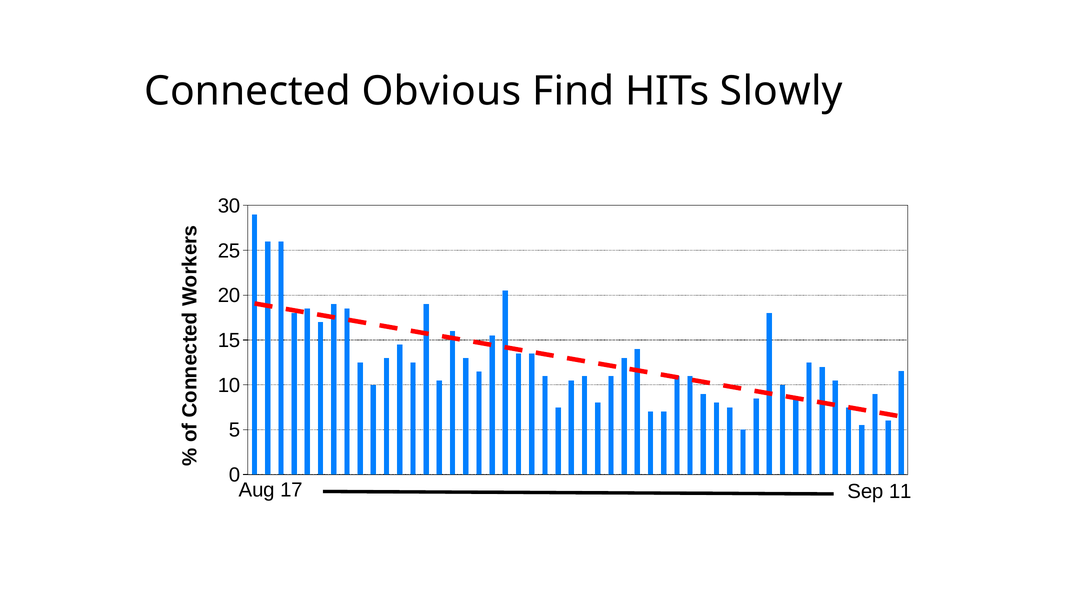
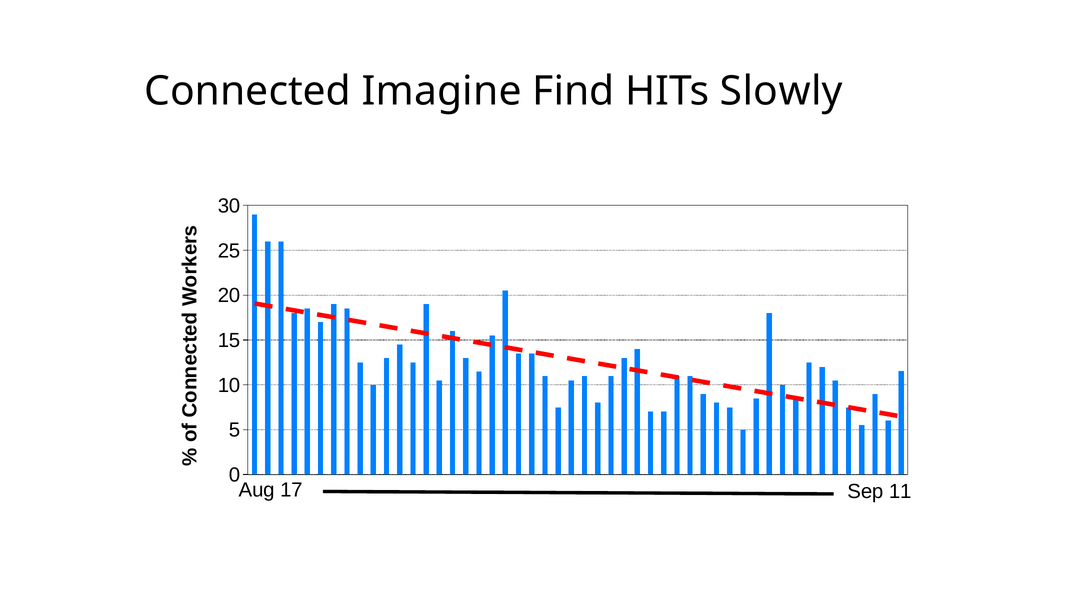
Obvious: Obvious -> Imagine
